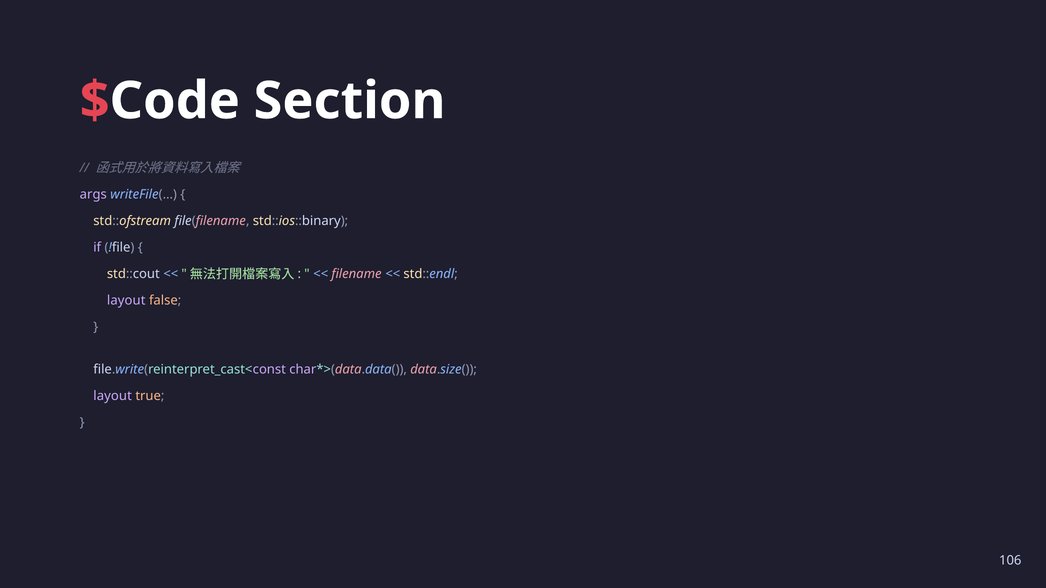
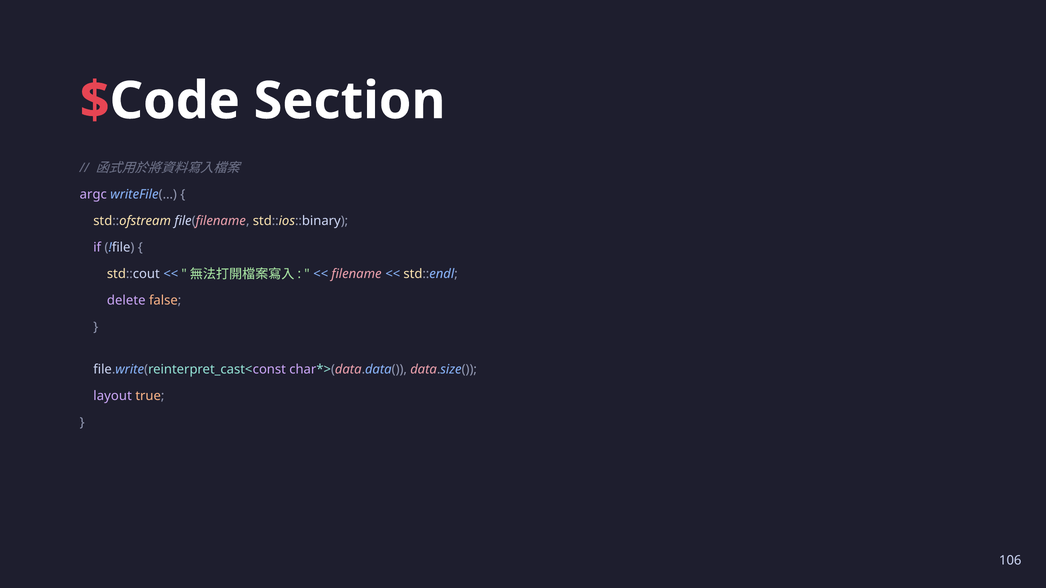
args: args -> argc
layout at (126, 301): layout -> delete
